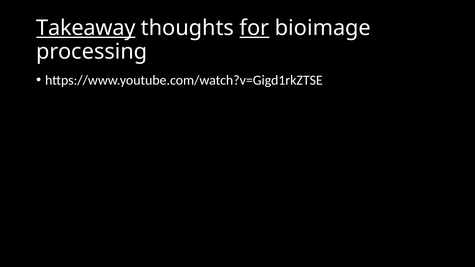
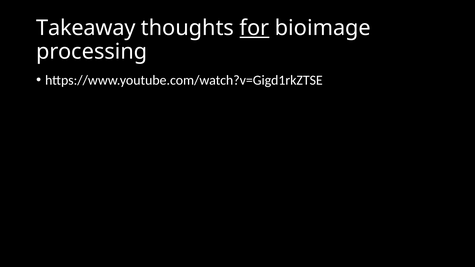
Takeaway underline: present -> none
